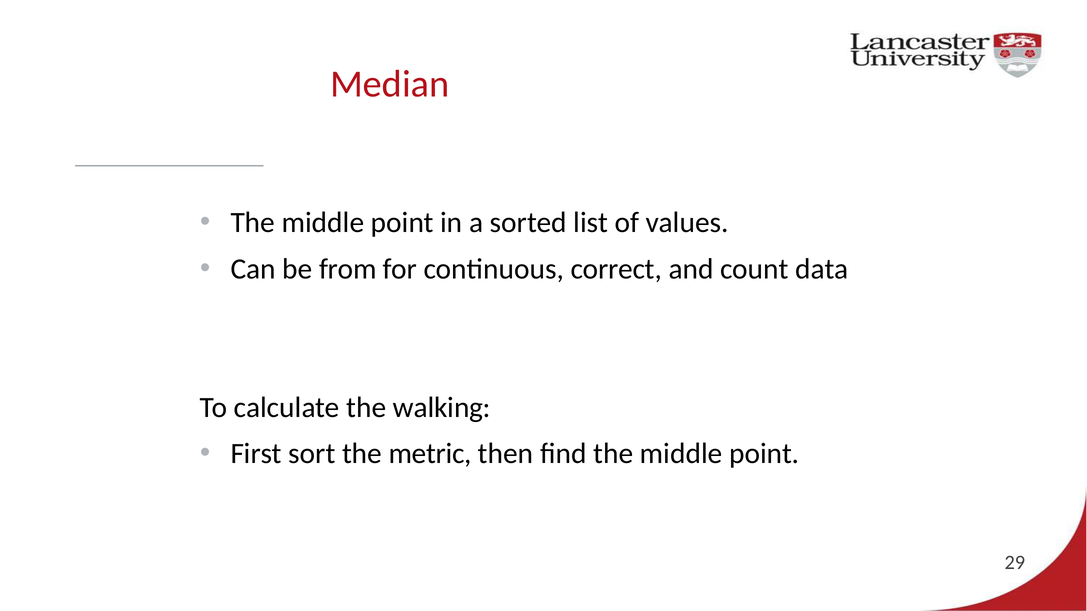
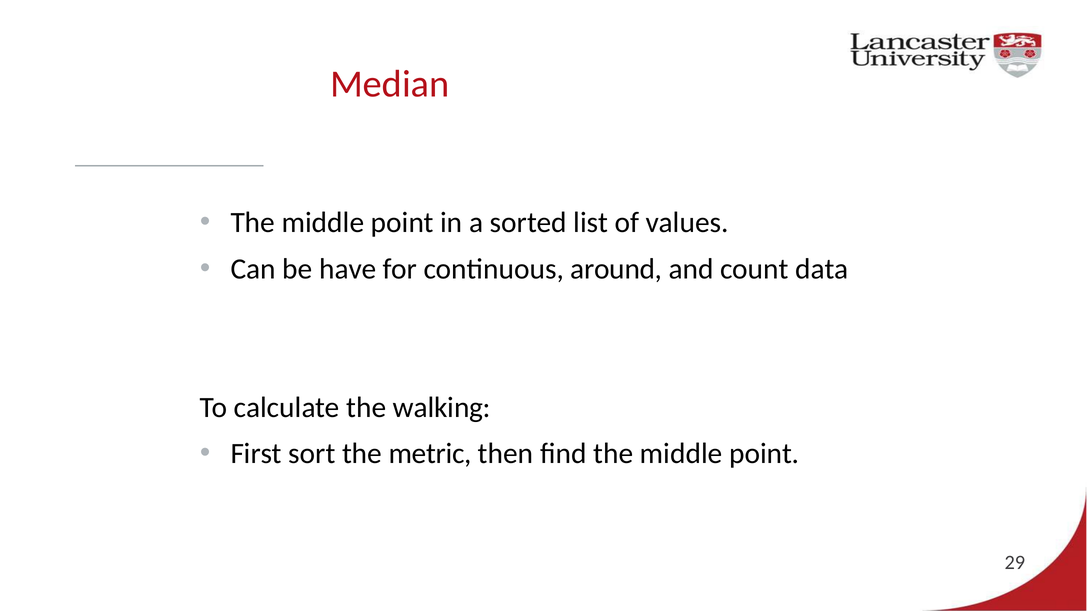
from: from -> have
correct: correct -> around
